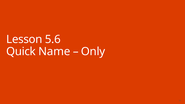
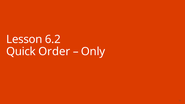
5.6: 5.6 -> 6.2
Name: Name -> Order
